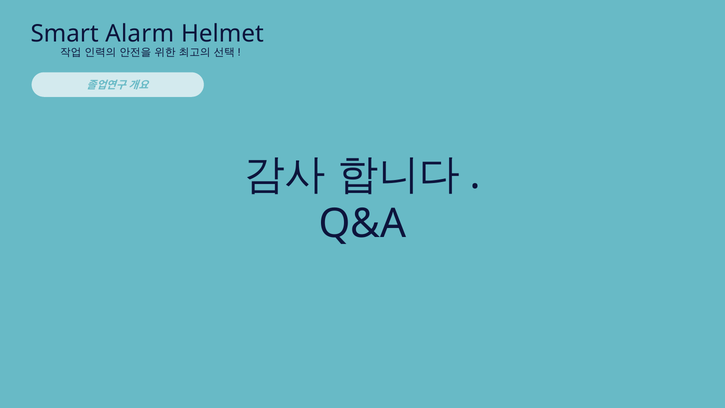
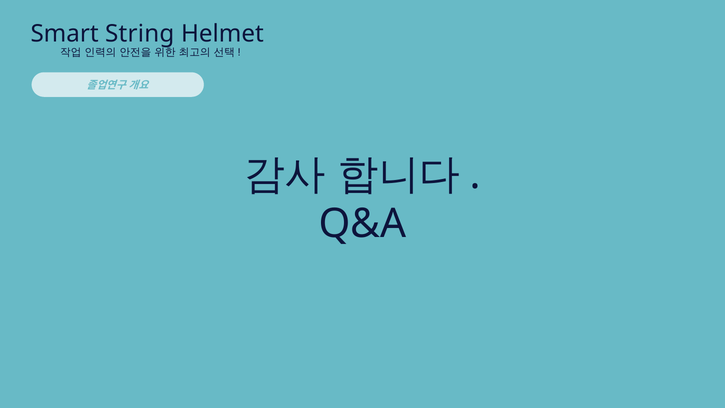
Alarm: Alarm -> String
